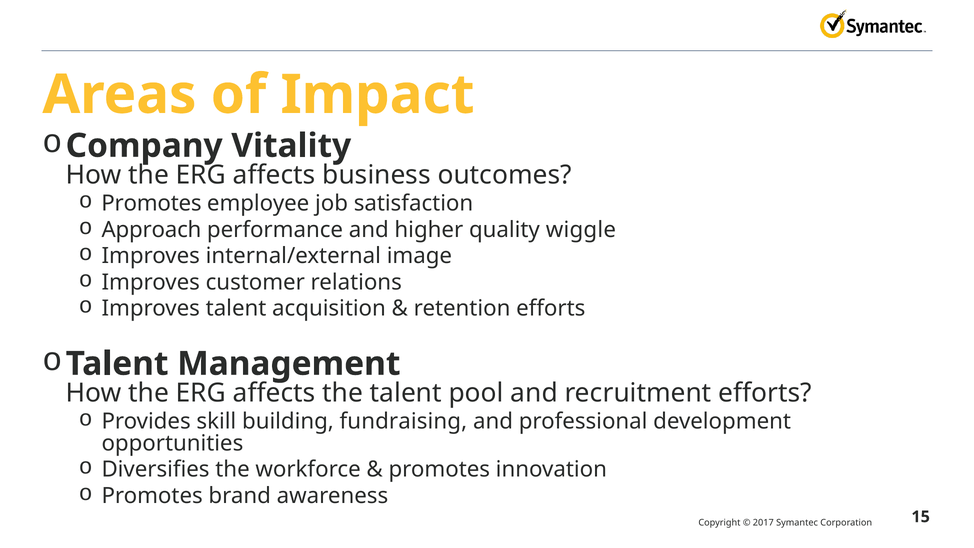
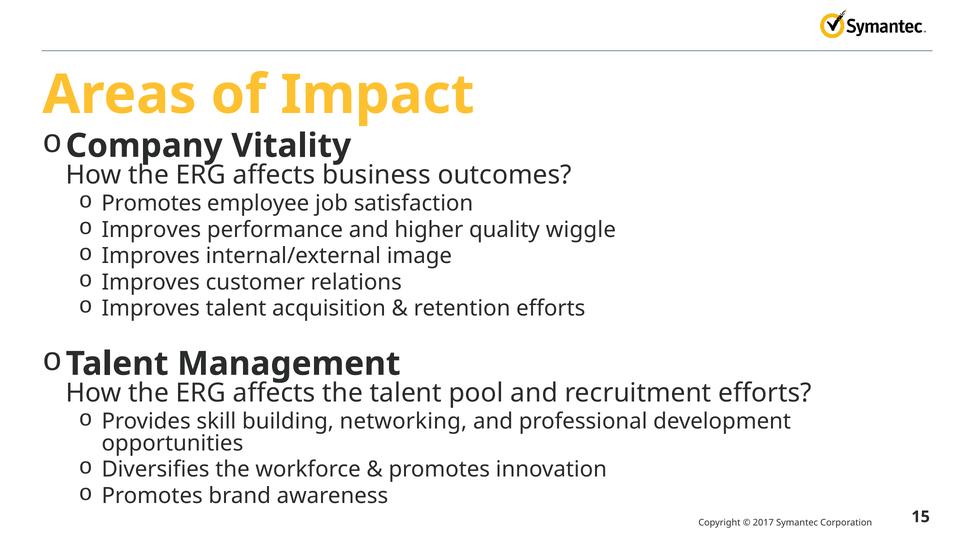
Approach at (151, 230): Approach -> Improves
fundraising: fundraising -> networking
